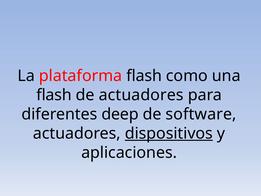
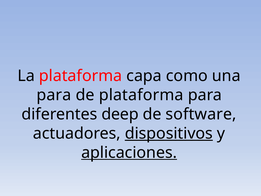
plataforma flash: flash -> capa
flash at (54, 95): flash -> para
de actuadores: actuadores -> plataforma
aplicaciones underline: none -> present
